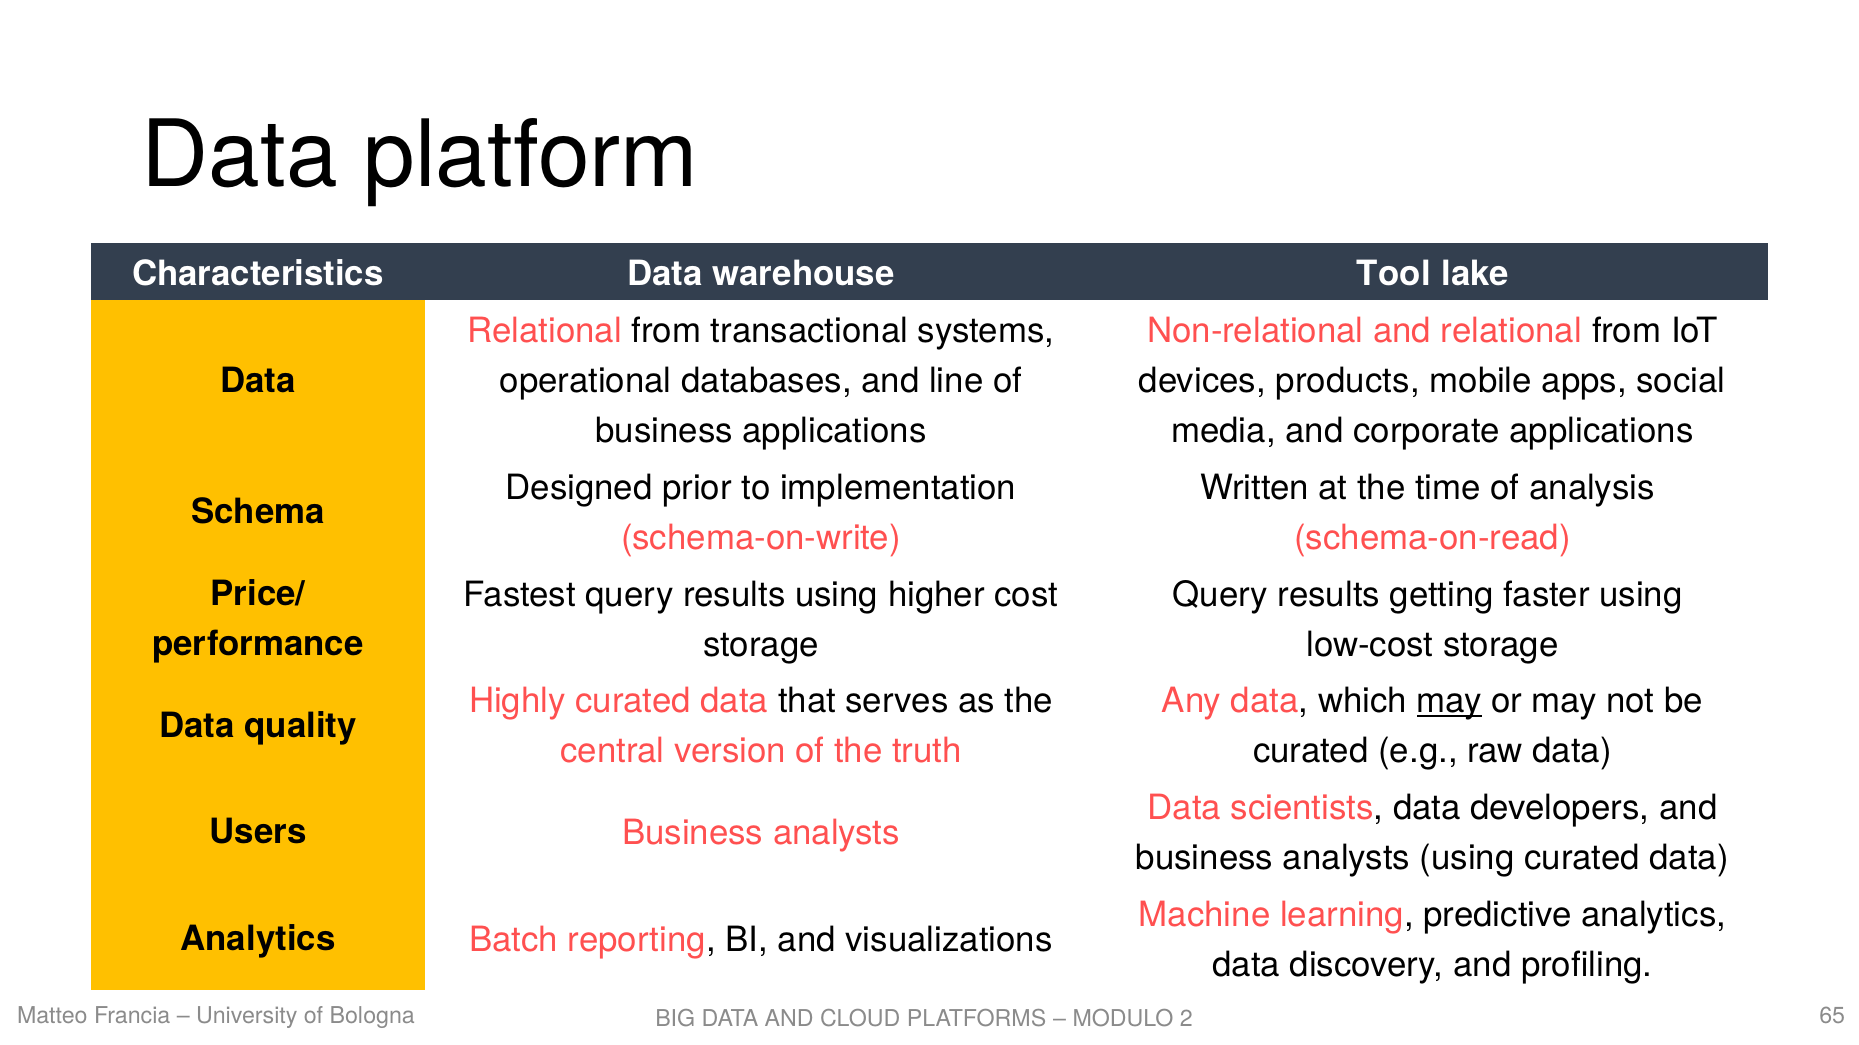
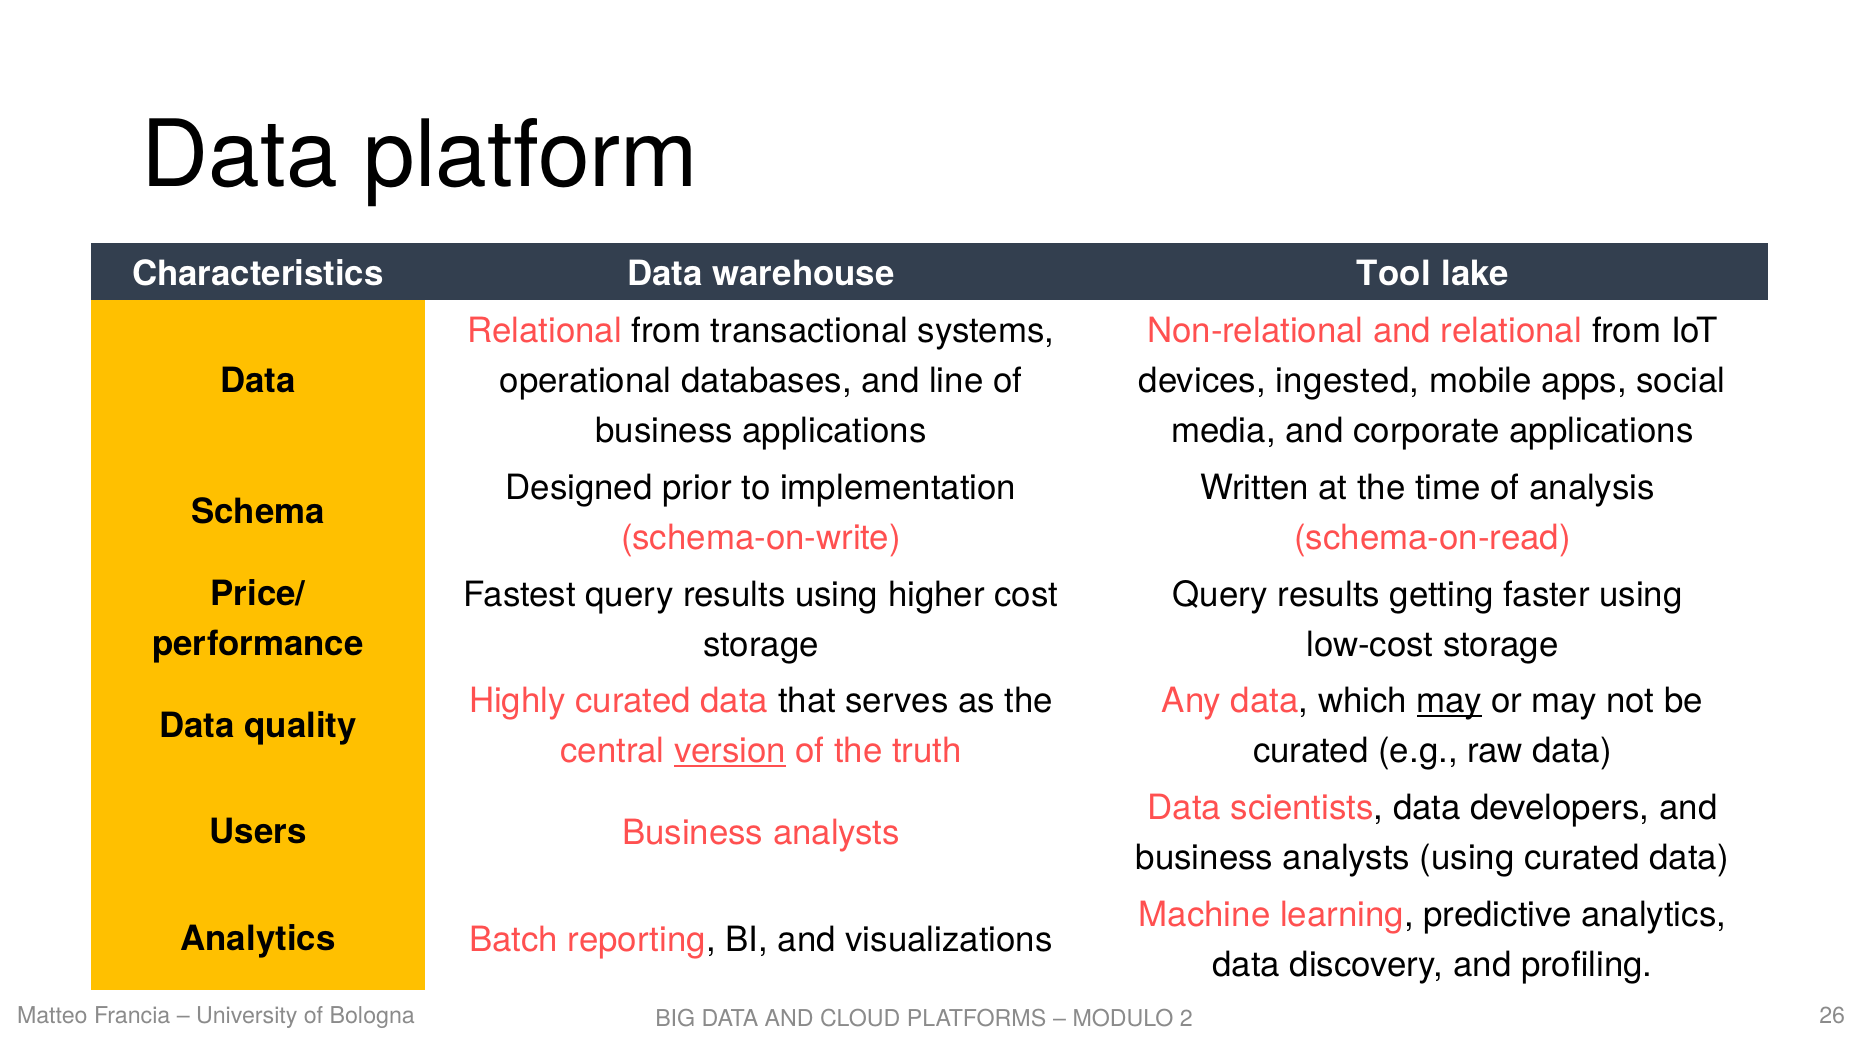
products: products -> ingested
version underline: none -> present
65: 65 -> 26
